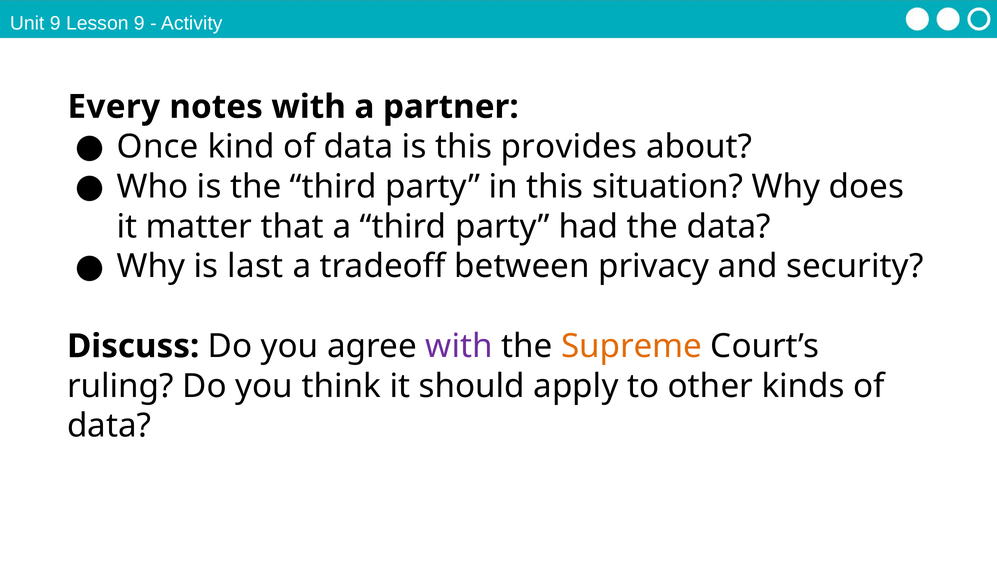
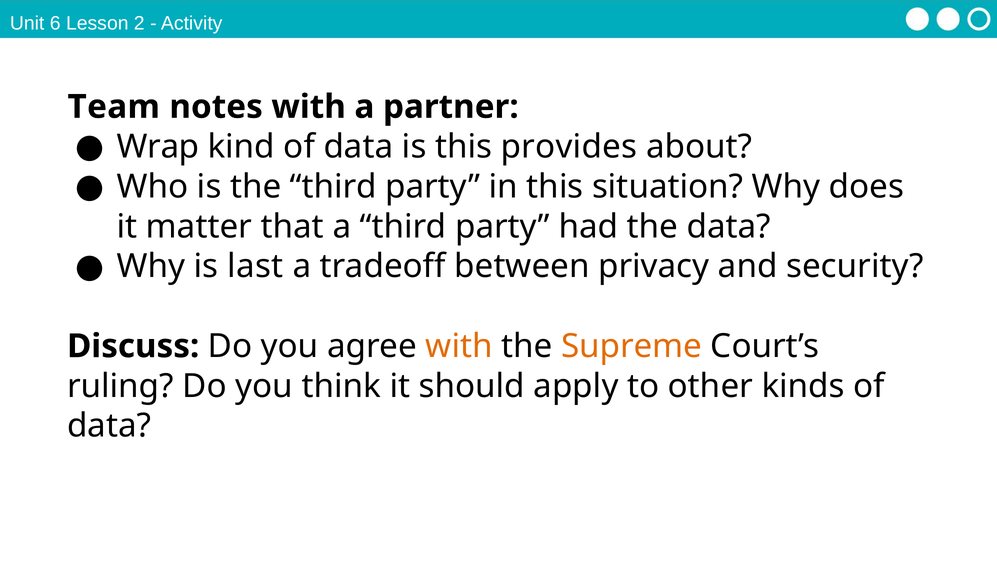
Unit 9: 9 -> 6
Lesson 9: 9 -> 2
Every: Every -> Team
Once: Once -> Wrap
with at (459, 346) colour: purple -> orange
